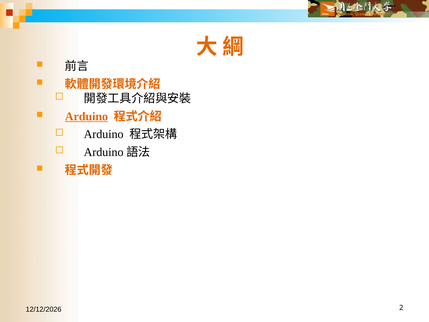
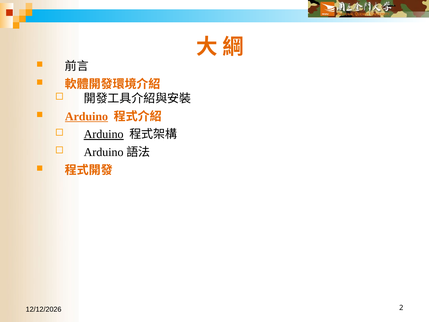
Arduino at (104, 134) underline: none -> present
